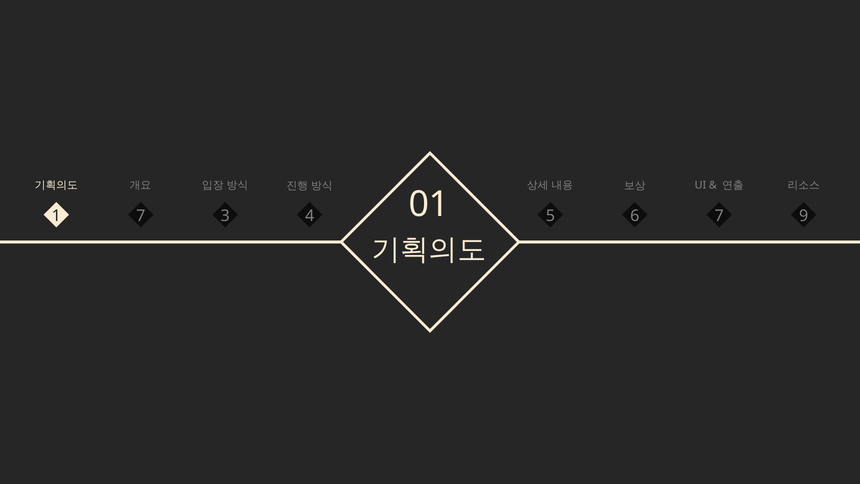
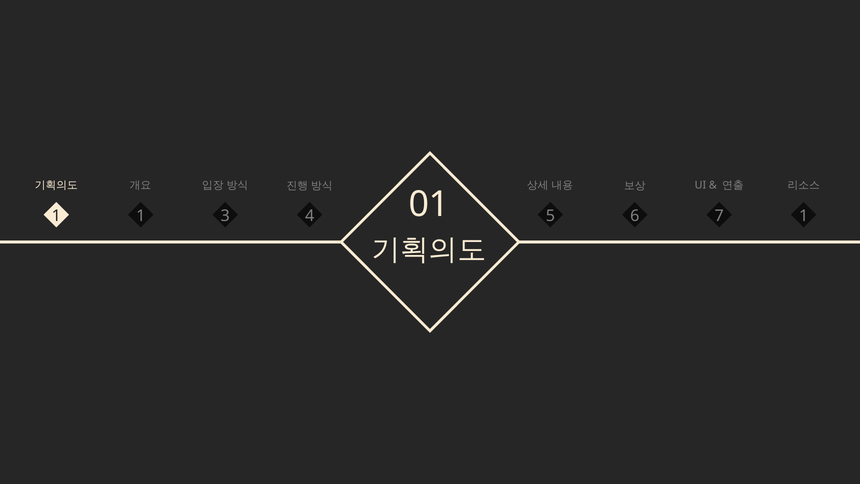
1 7: 7 -> 1
4 9: 9 -> 1
